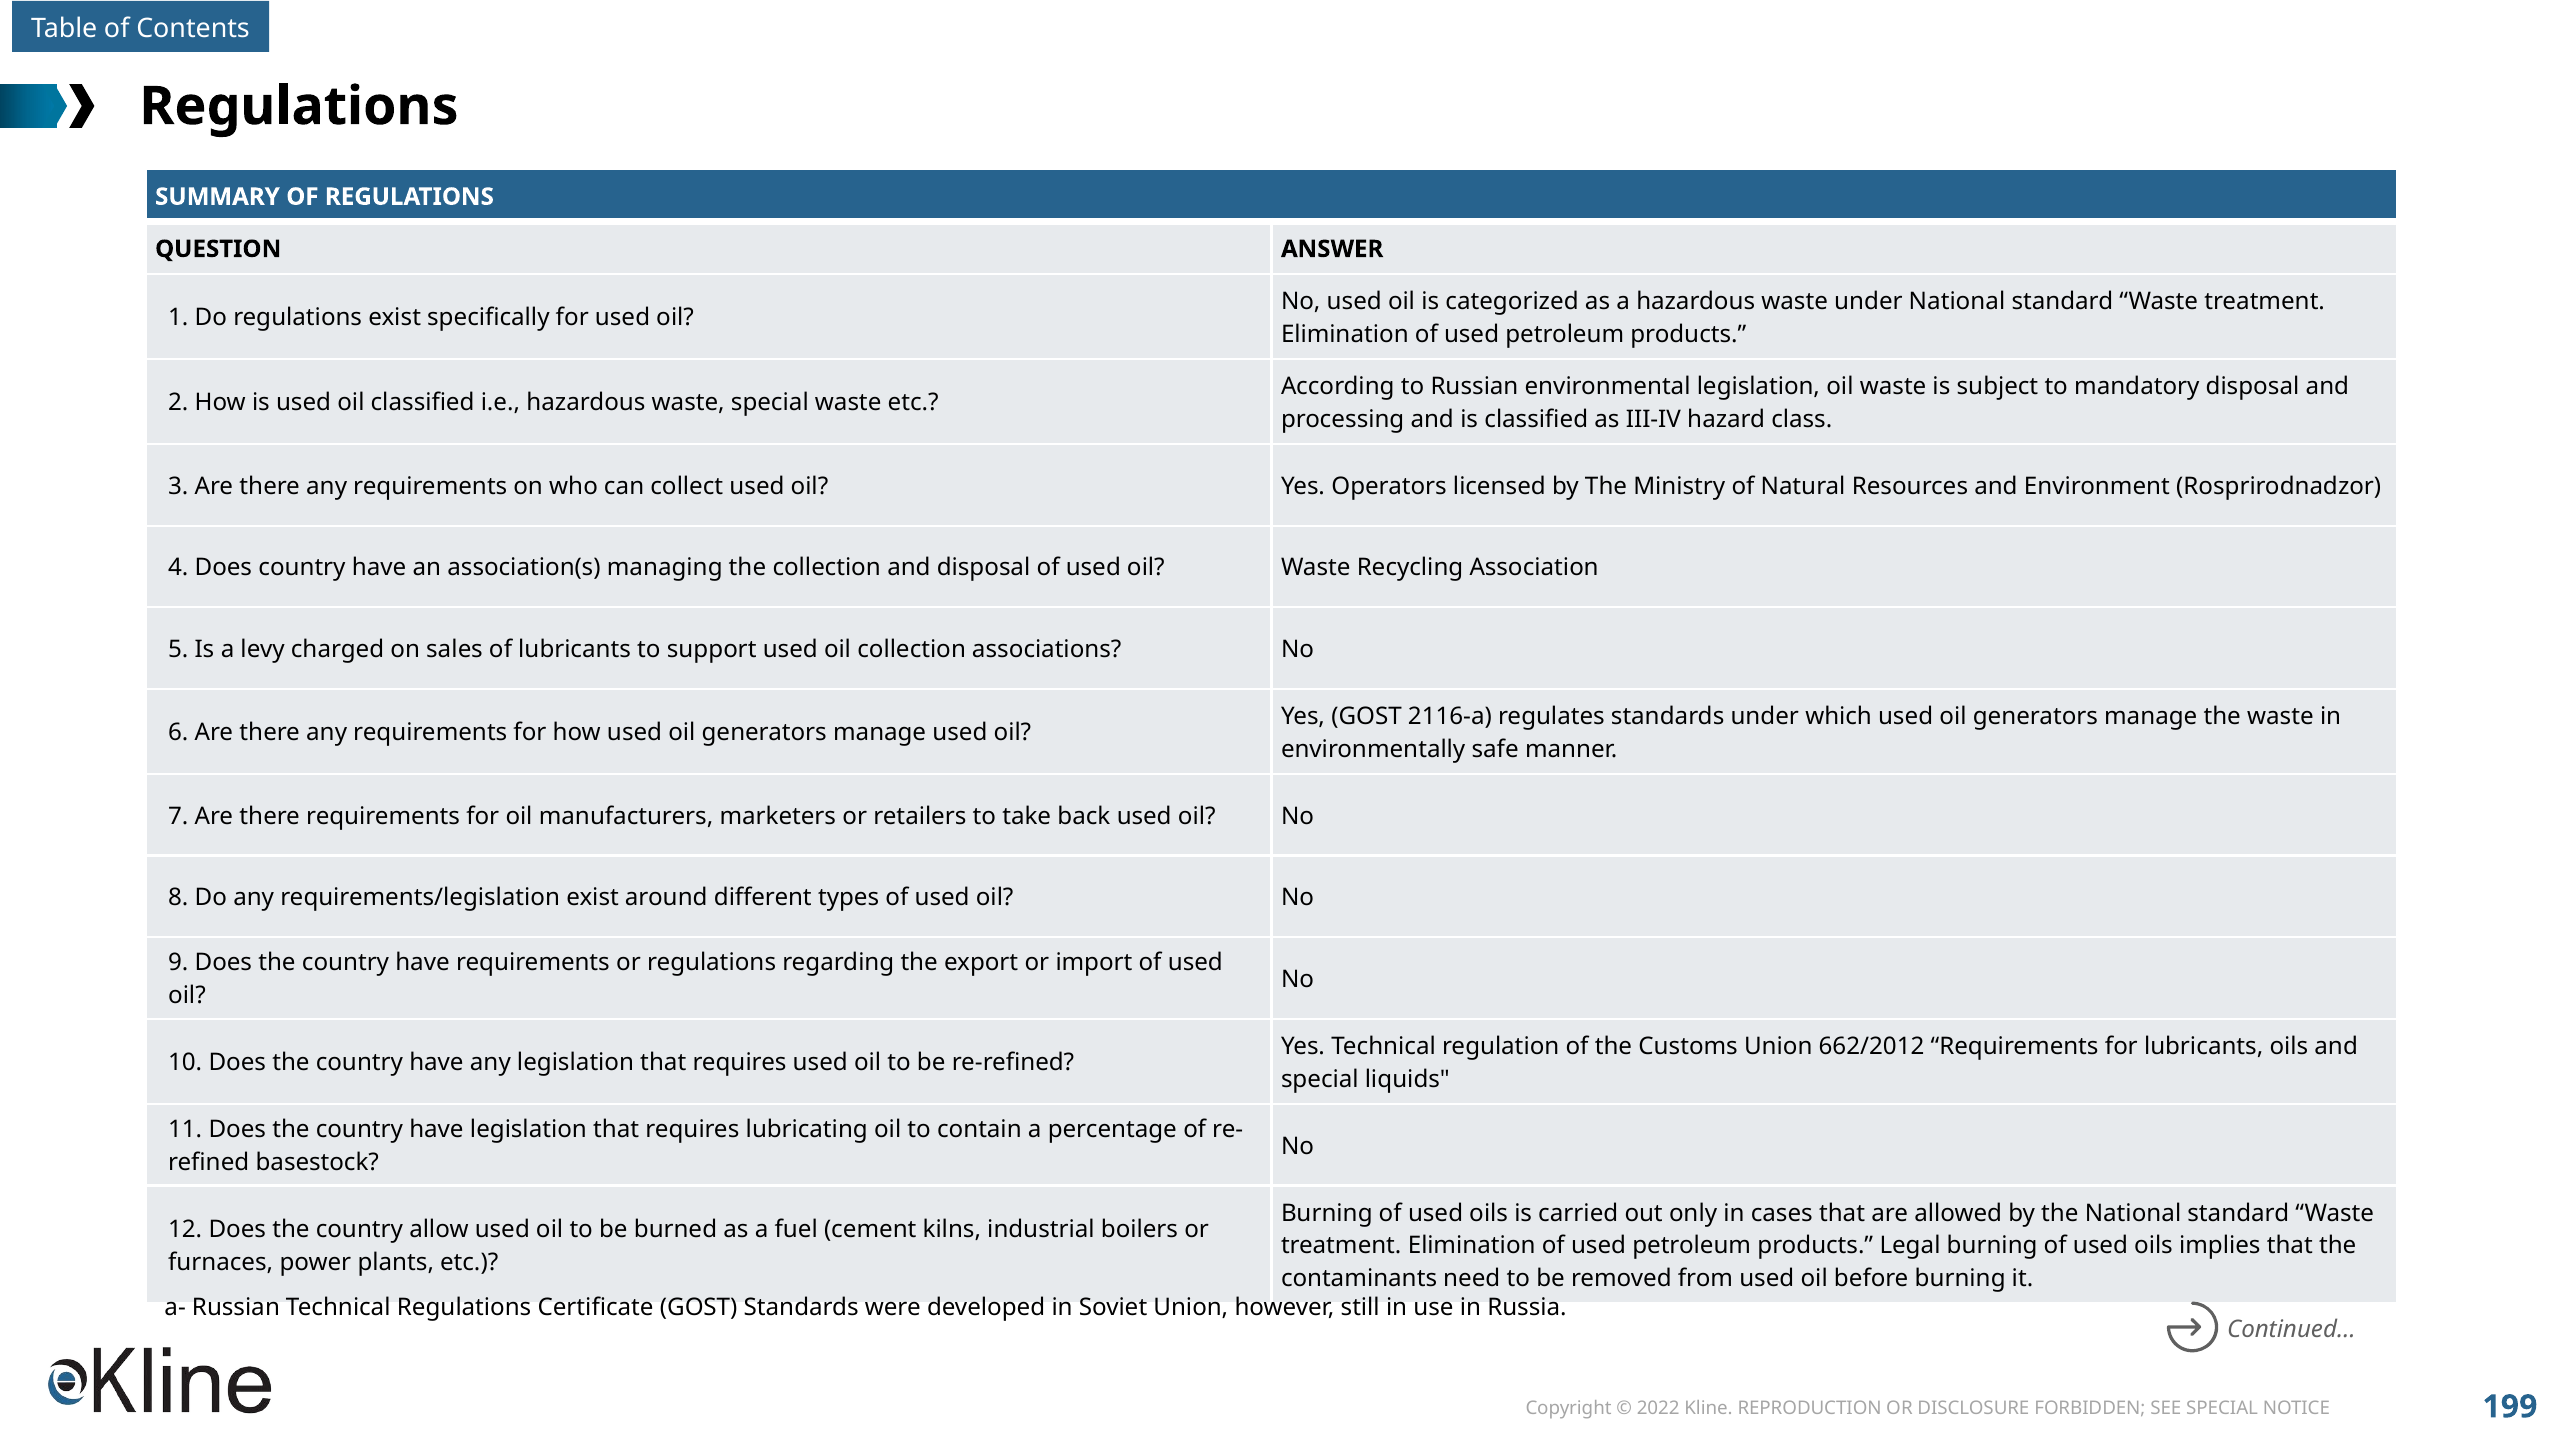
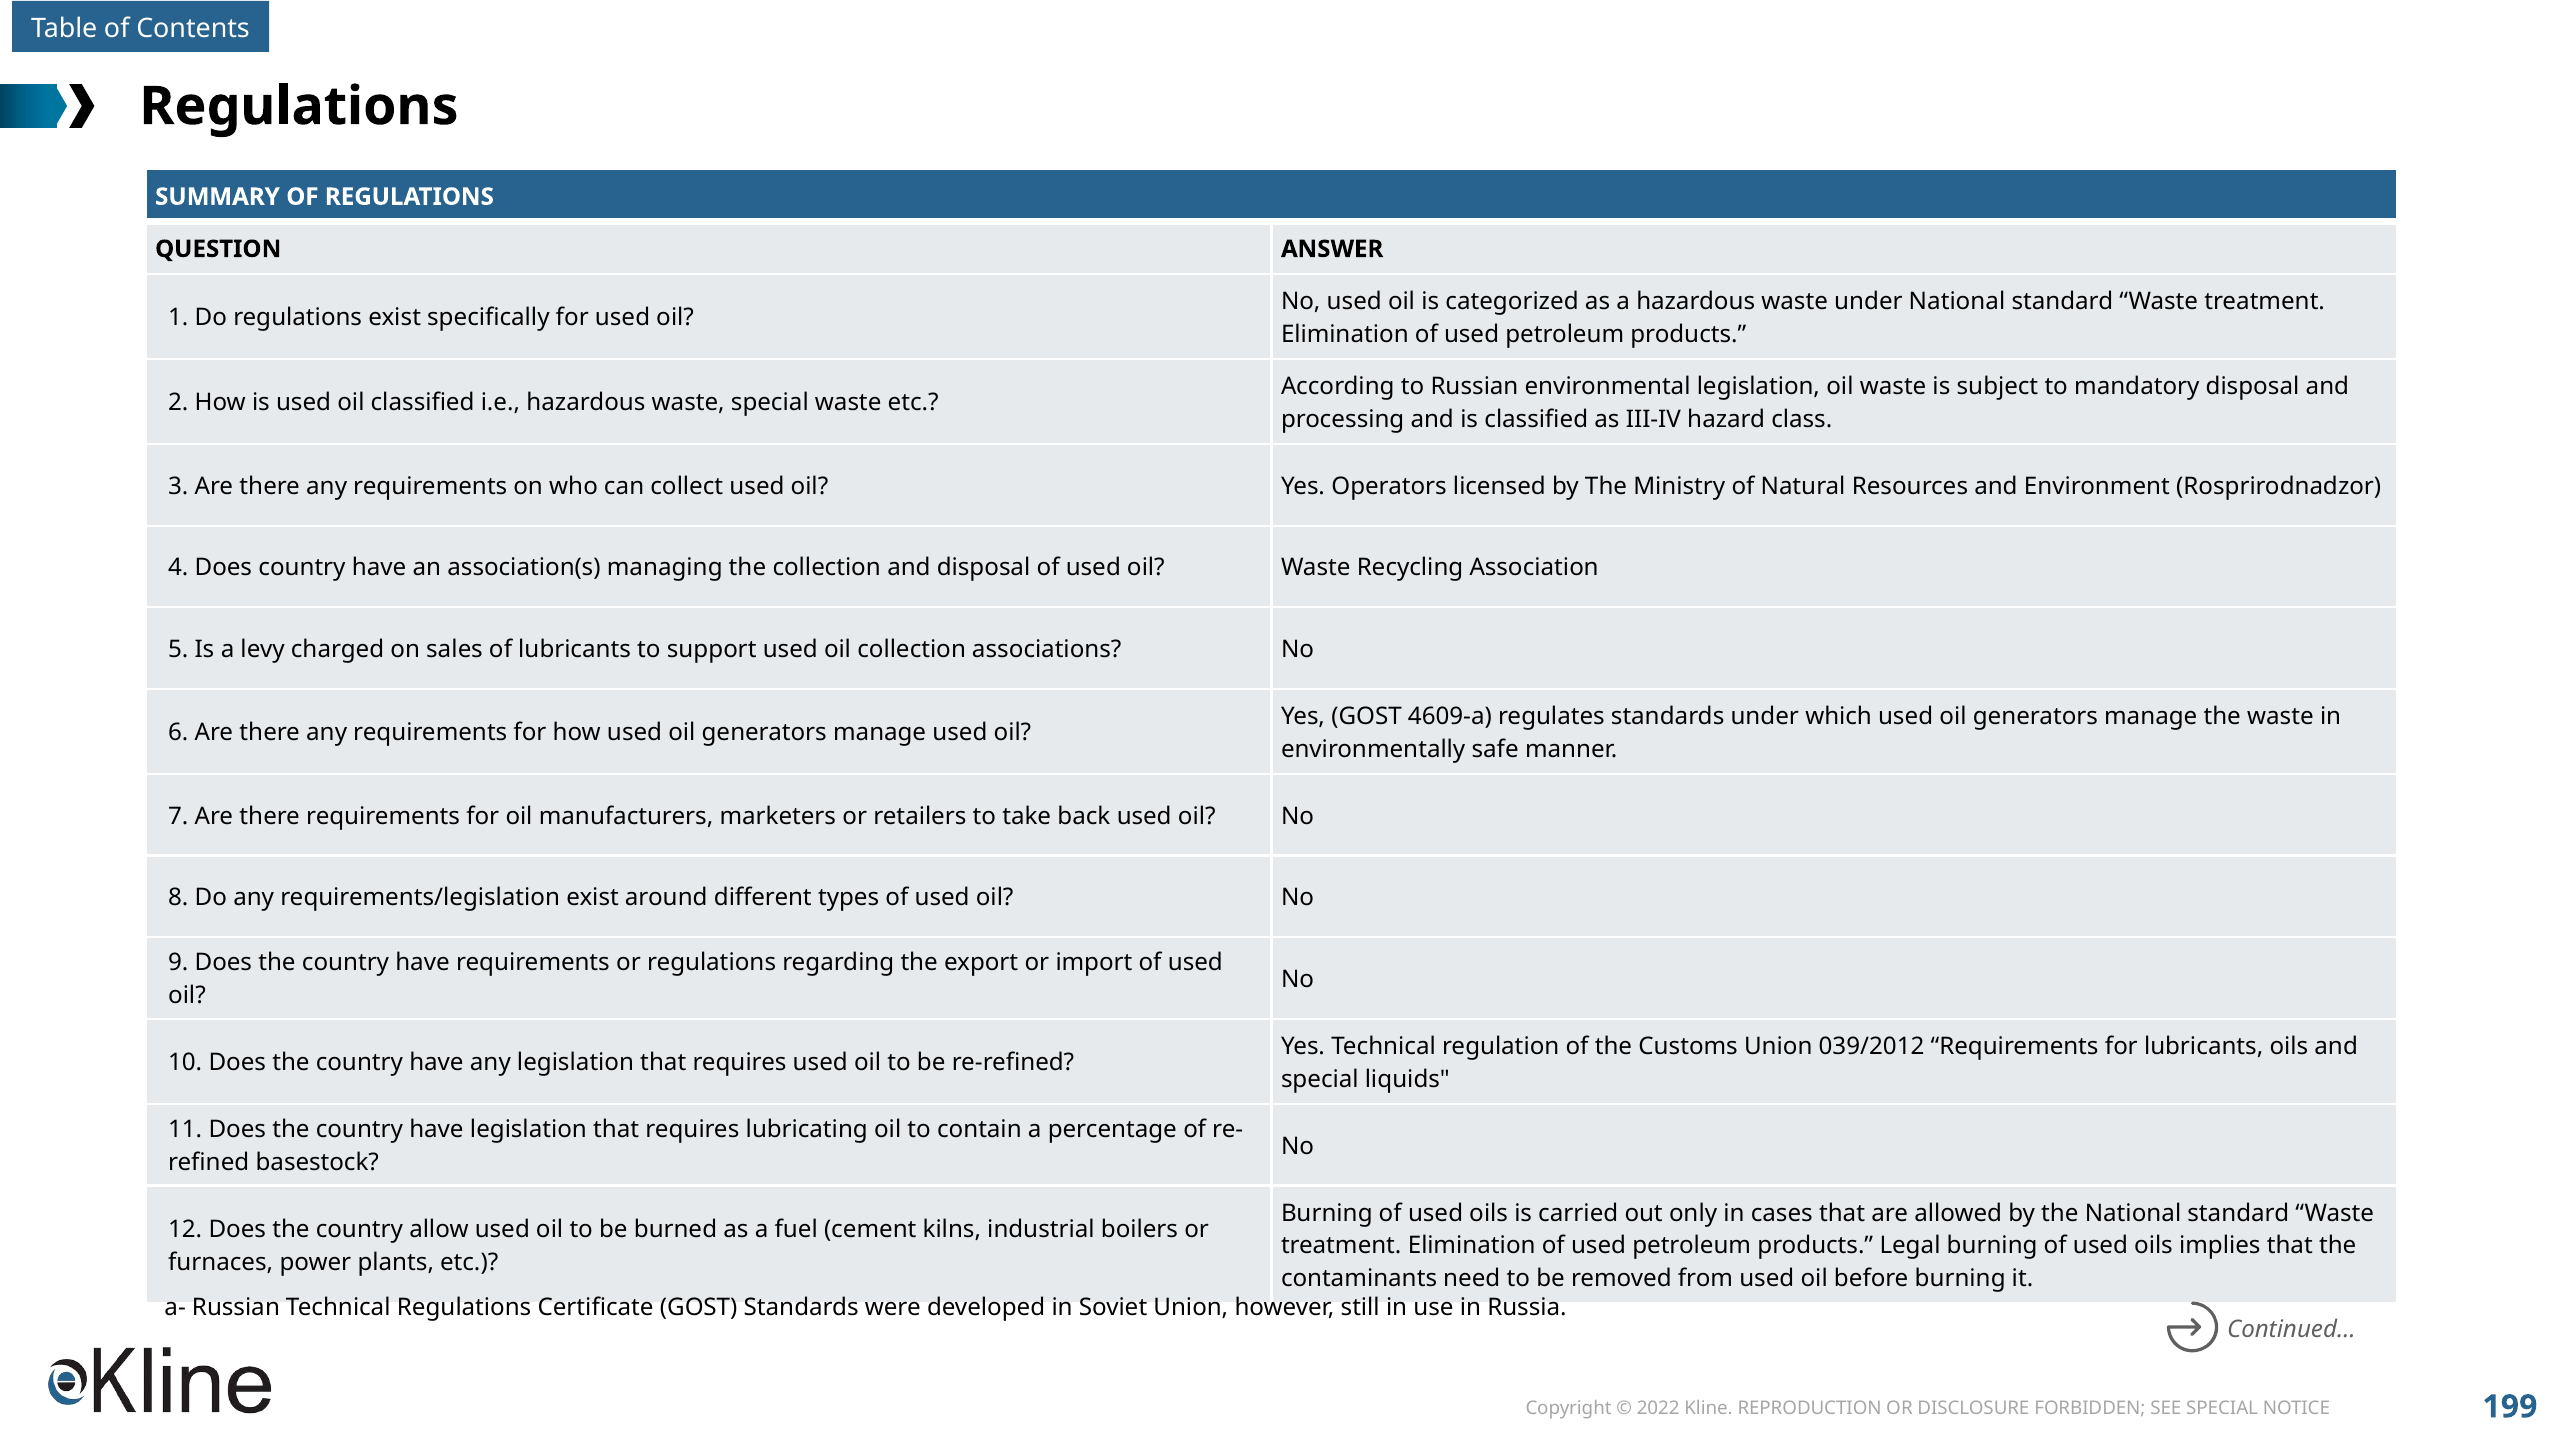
2116-a: 2116-a -> 4609-a
662/2012: 662/2012 -> 039/2012
